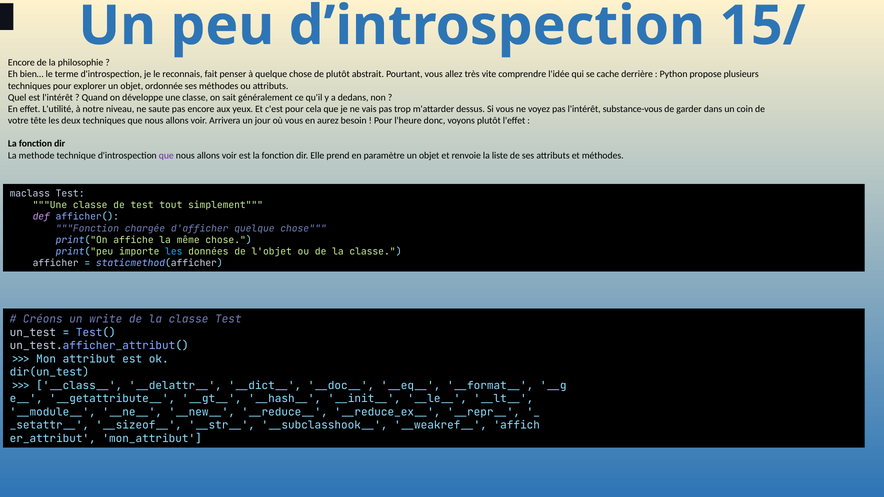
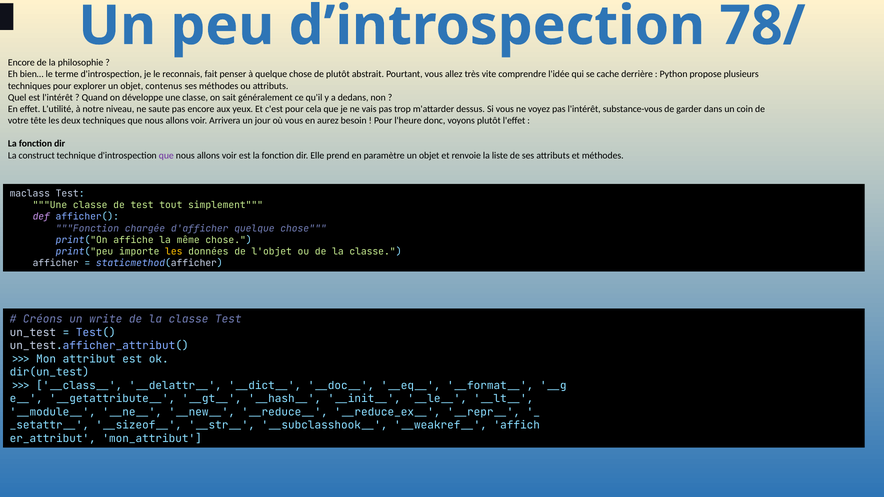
15/: 15/ -> 78/
ordonnée: ordonnée -> contenus
methode: methode -> construct
les at (174, 252) colour: light blue -> yellow
